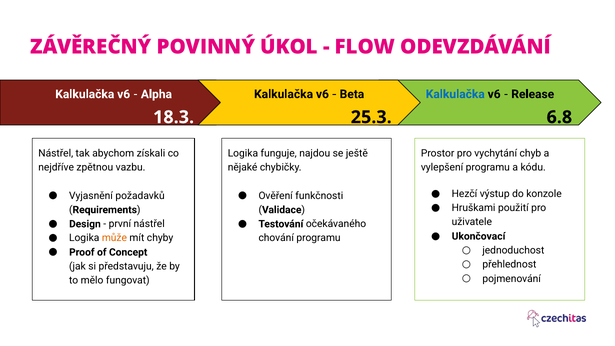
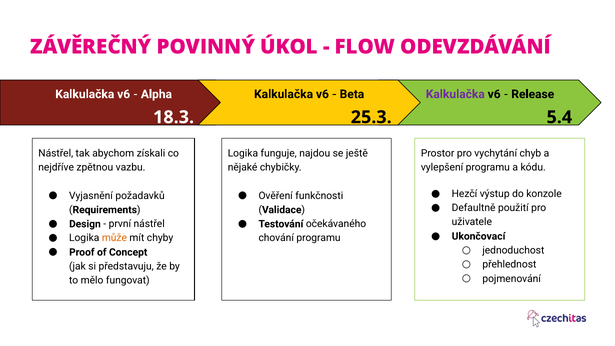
Kalkulačka at (455, 94) colour: blue -> purple
6.8: 6.8 -> 5.4
Hruškami: Hruškami -> Defaultně
